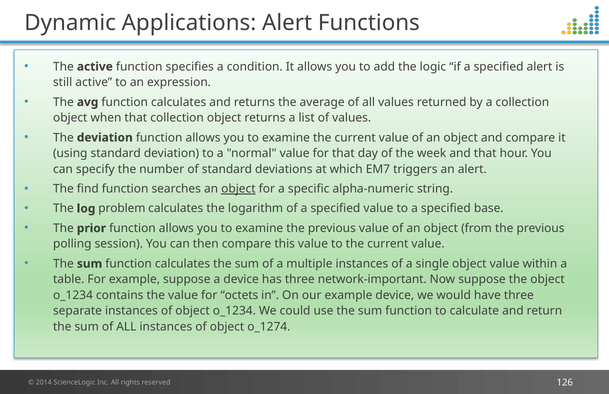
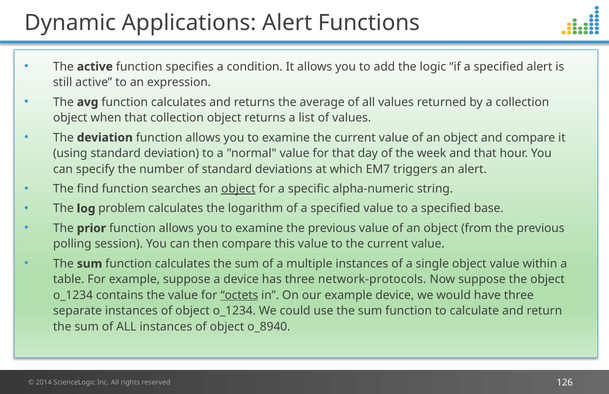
network-important: network-important -> network-protocols
octets underline: none -> present
o_1274: o_1274 -> o_8940
